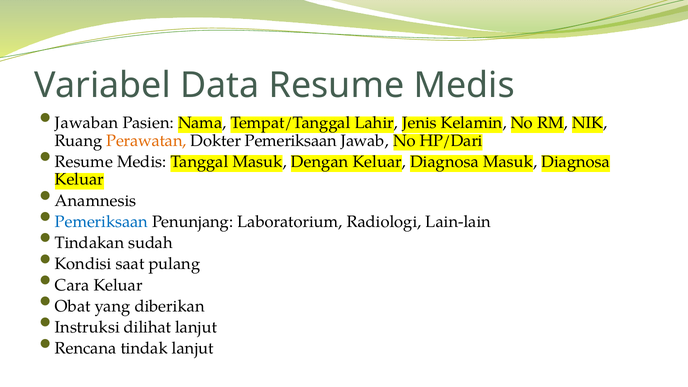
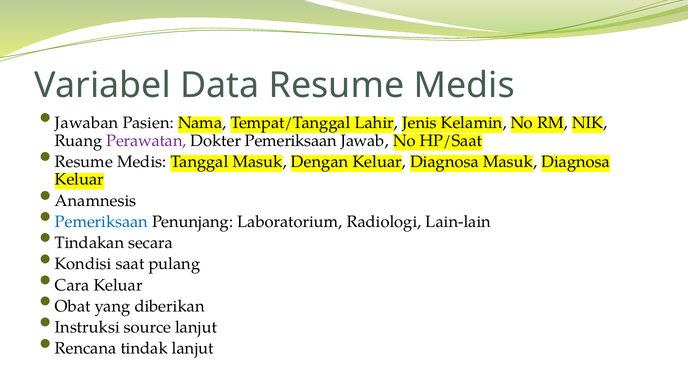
Perawatan colour: orange -> purple
HP/Dari: HP/Dari -> HP/Saat
sudah: sudah -> secara
dilihat: dilihat -> source
